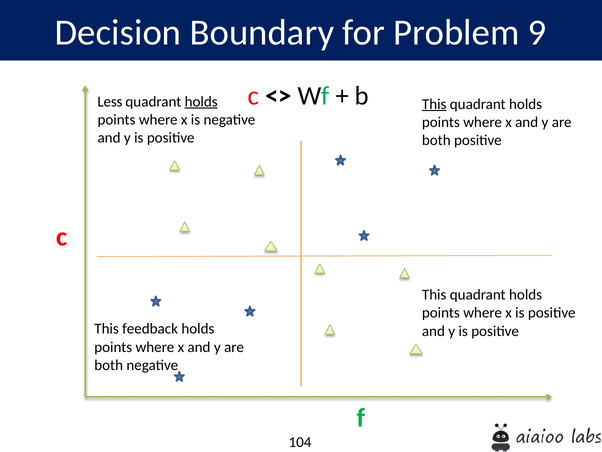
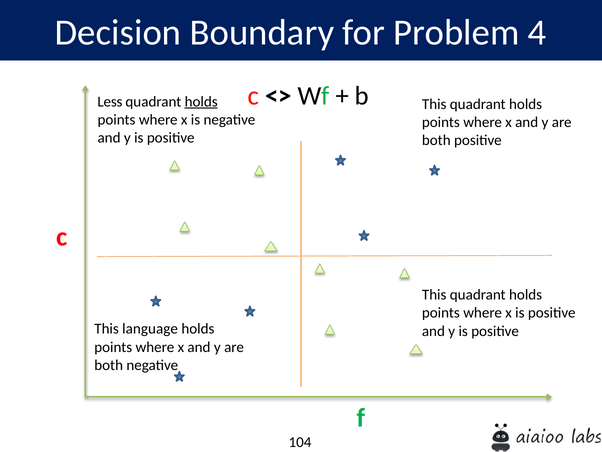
9: 9 -> 4
This at (434, 104) underline: present -> none
feedback: feedback -> language
